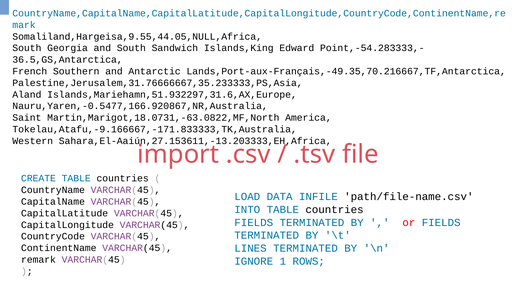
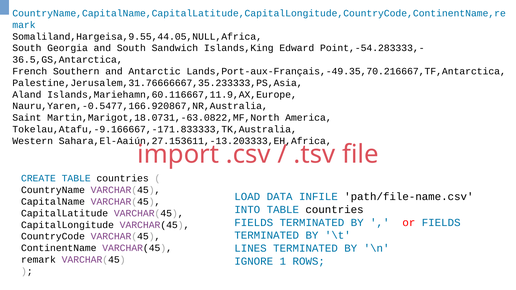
Islands,Mariehamn,51.932297,31.6,AX,Europe: Islands,Mariehamn,51.932297,31.6,AX,Europe -> Islands,Mariehamn,60.116667,11.9,AX,Europe
